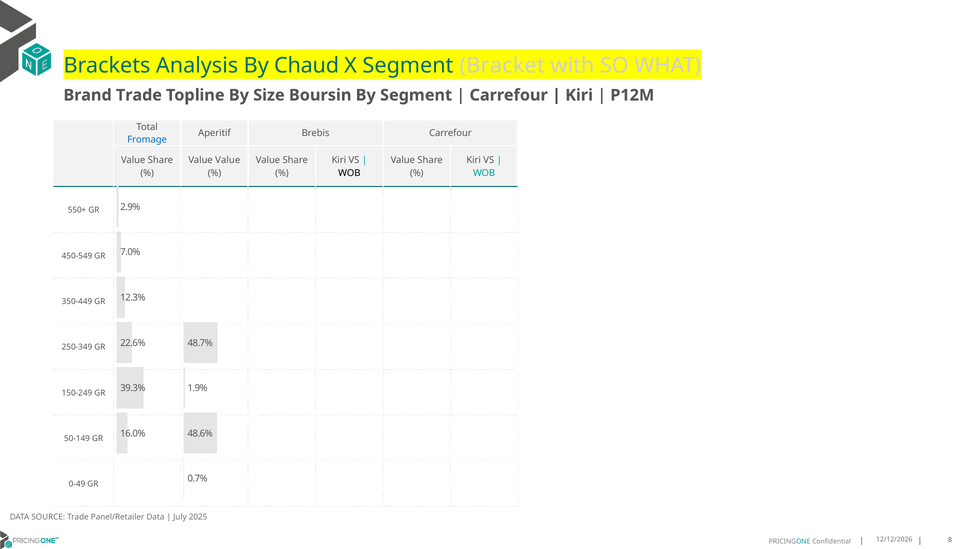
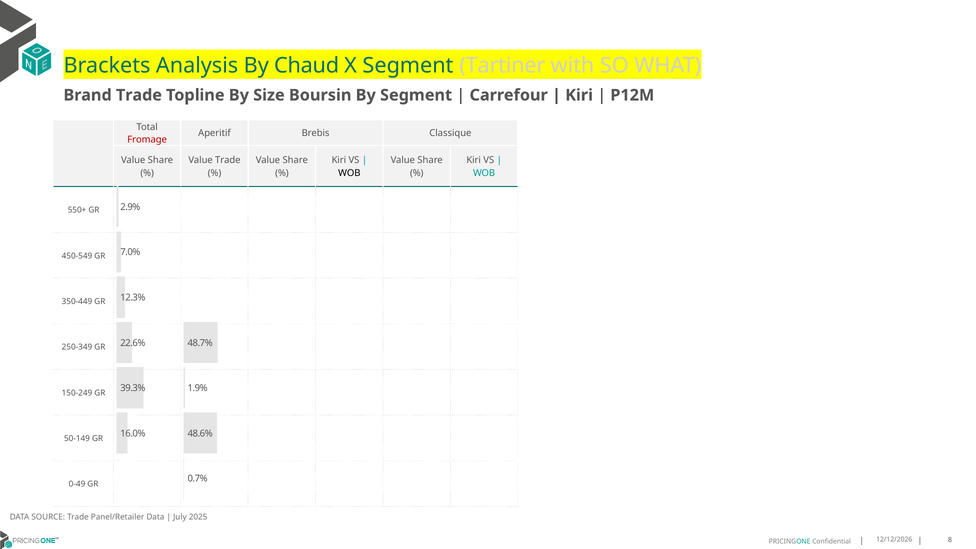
Bracket: Bracket -> Tartiner
Brebis Carrefour: Carrefour -> Classique
Fromage colour: blue -> red
Value Value: Value -> Trade
